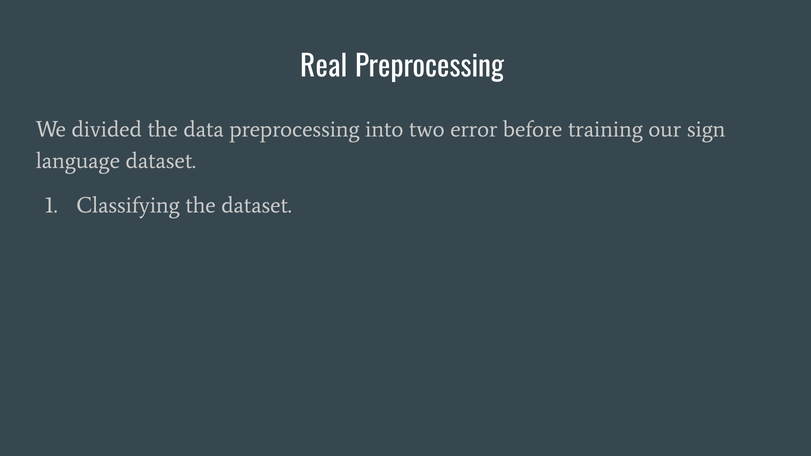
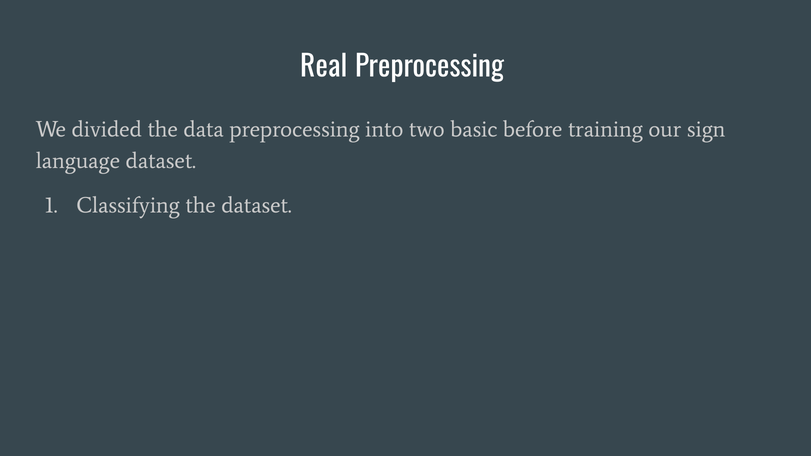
error: error -> basic
